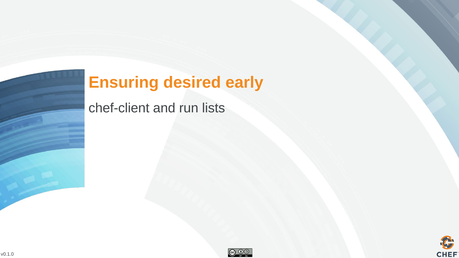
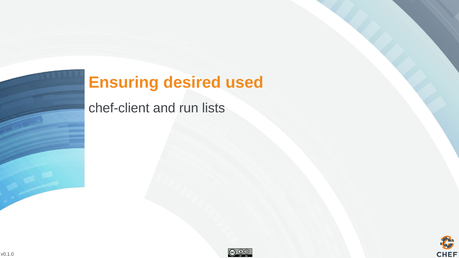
early: early -> used
